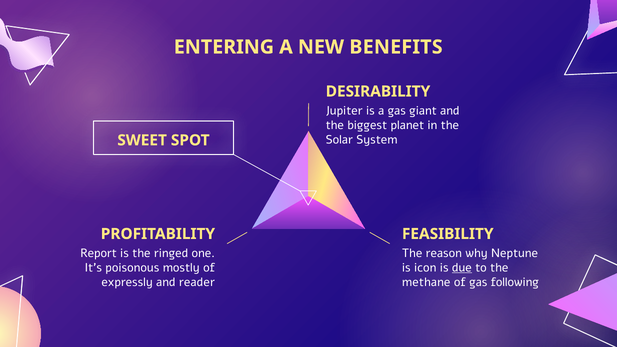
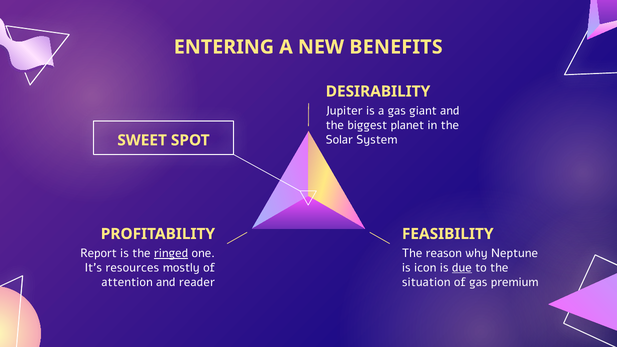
ringed underline: none -> present
poisonous: poisonous -> resources
expressly: expressly -> attention
methane: methane -> situation
following: following -> premium
